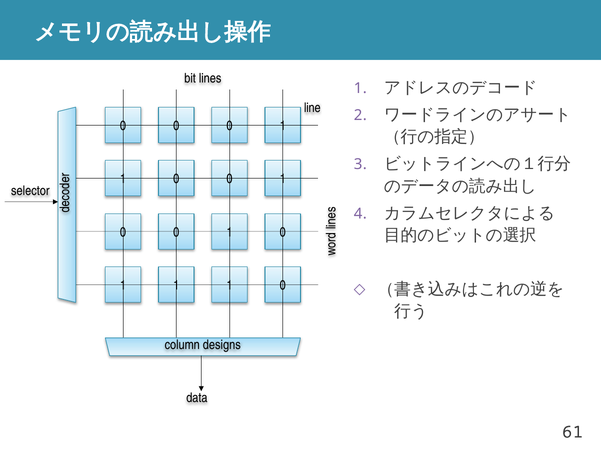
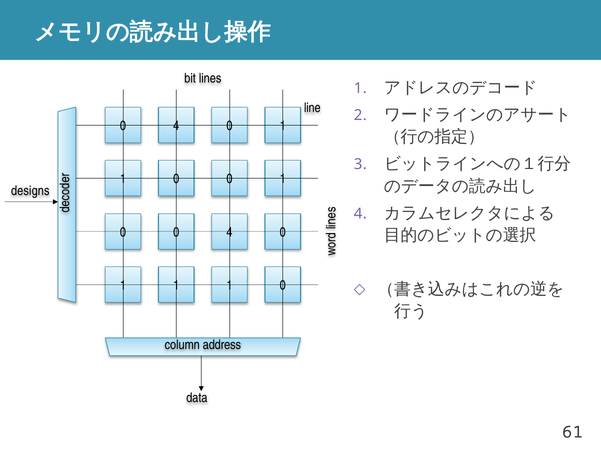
0 at (176, 126): 0 -> 4
selector: selector -> designs
1 at (230, 232): 1 -> 4
designs: designs -> address
